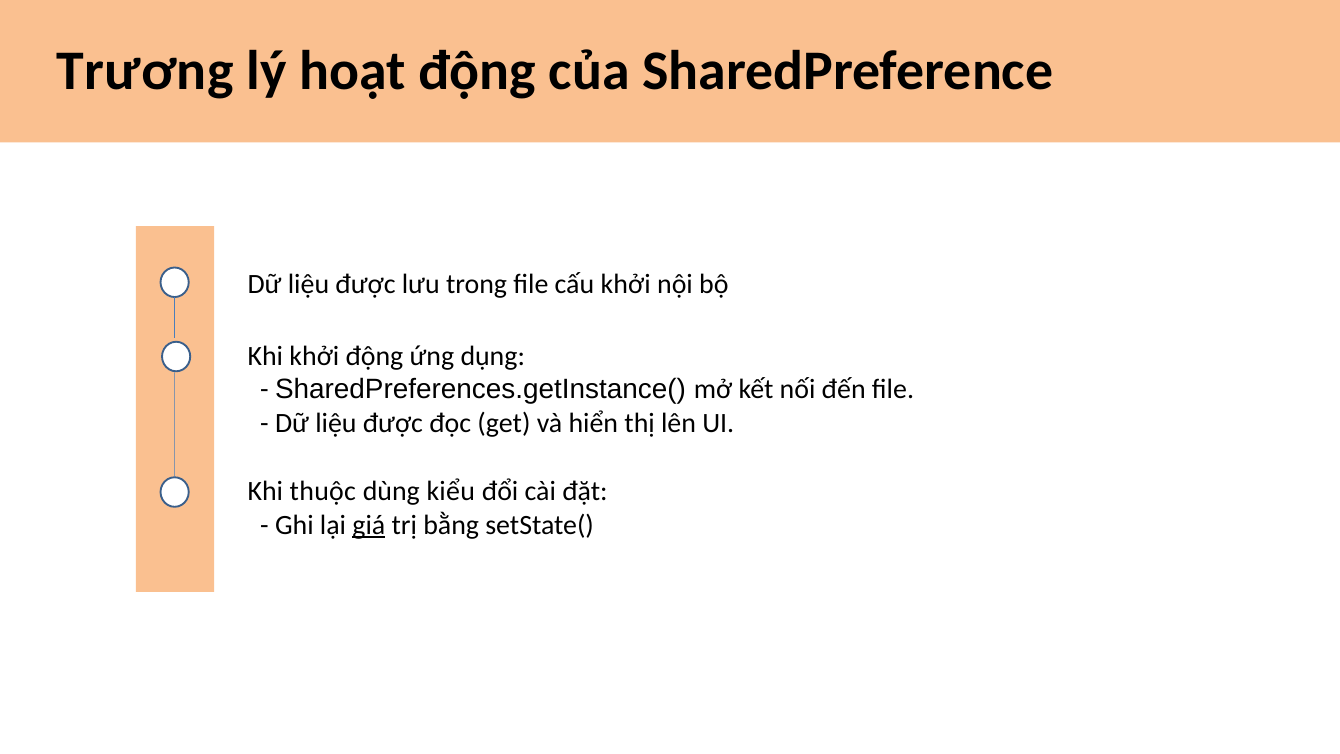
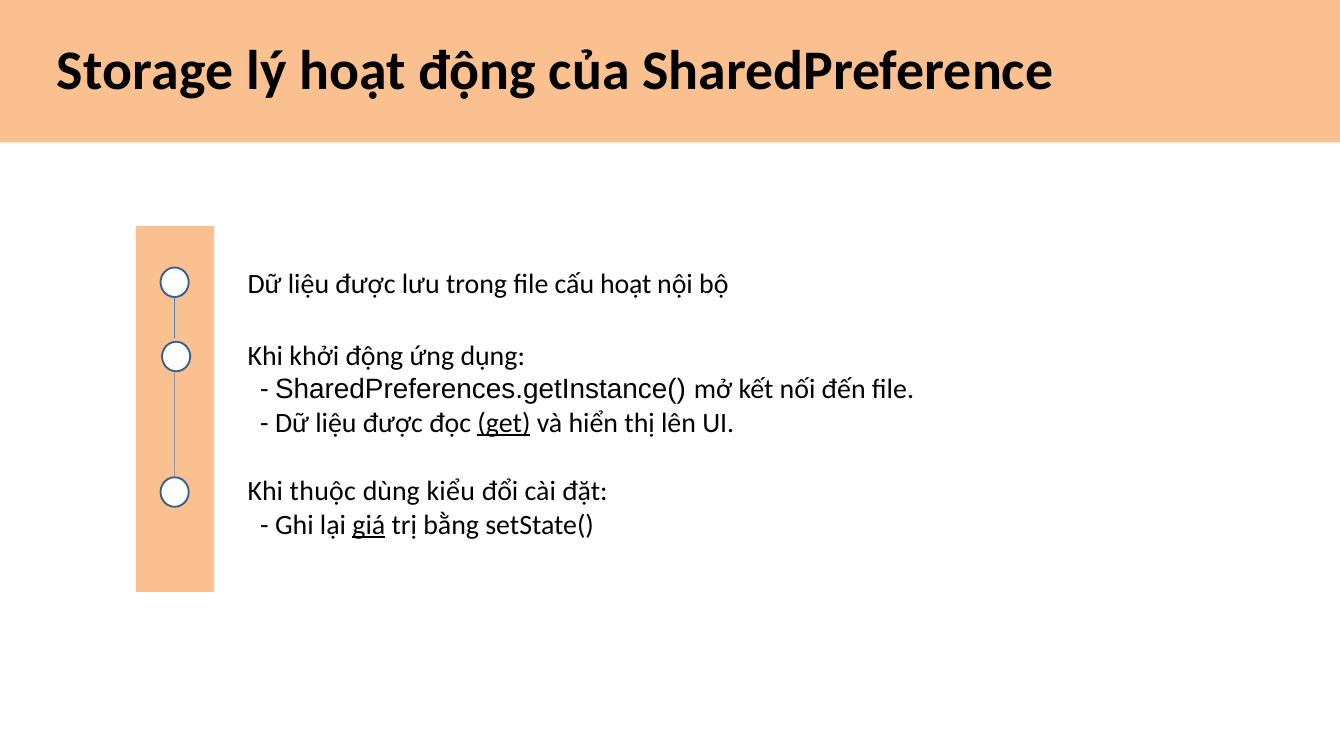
Trương: Trương -> Storage
cấu khởi: khởi -> hoạt
get underline: none -> present
